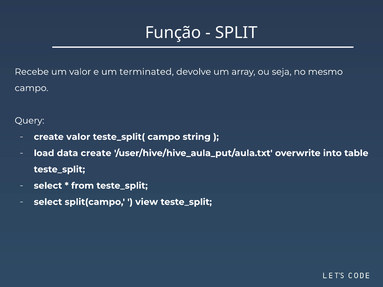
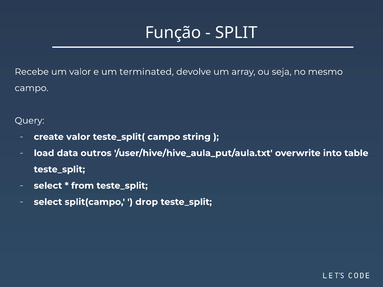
data create: create -> outros
view: view -> drop
